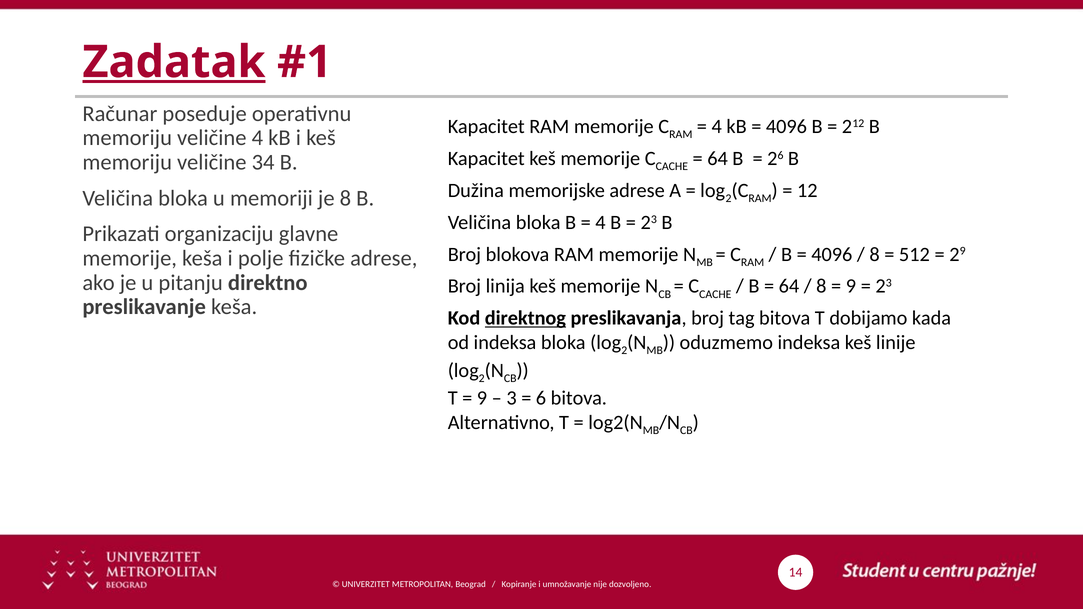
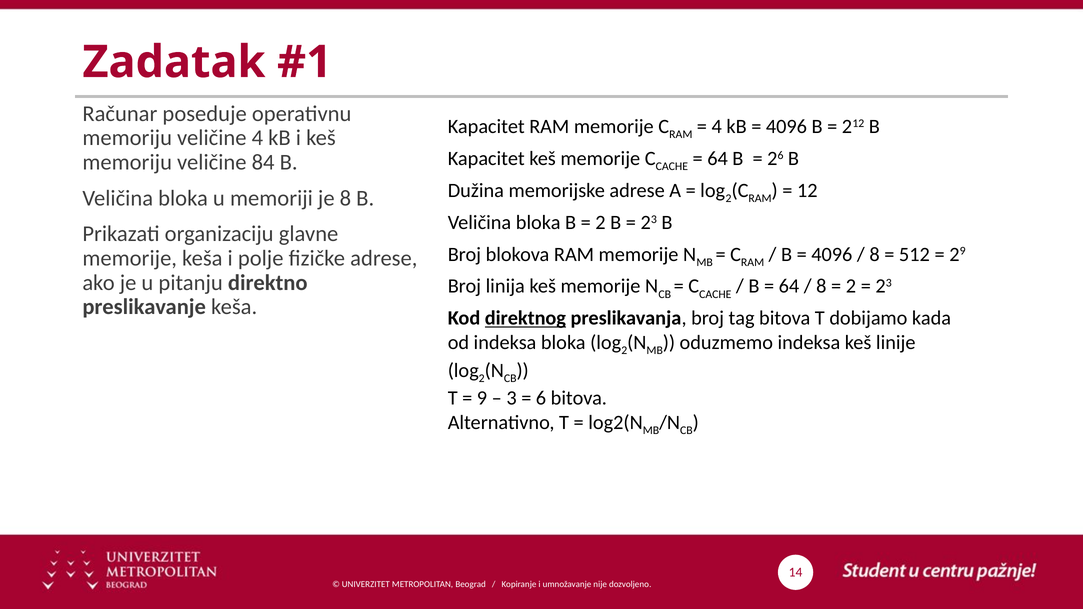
Zadatak underline: present -> none
34: 34 -> 84
4 at (601, 222): 4 -> 2
9 at (851, 286): 9 -> 2
